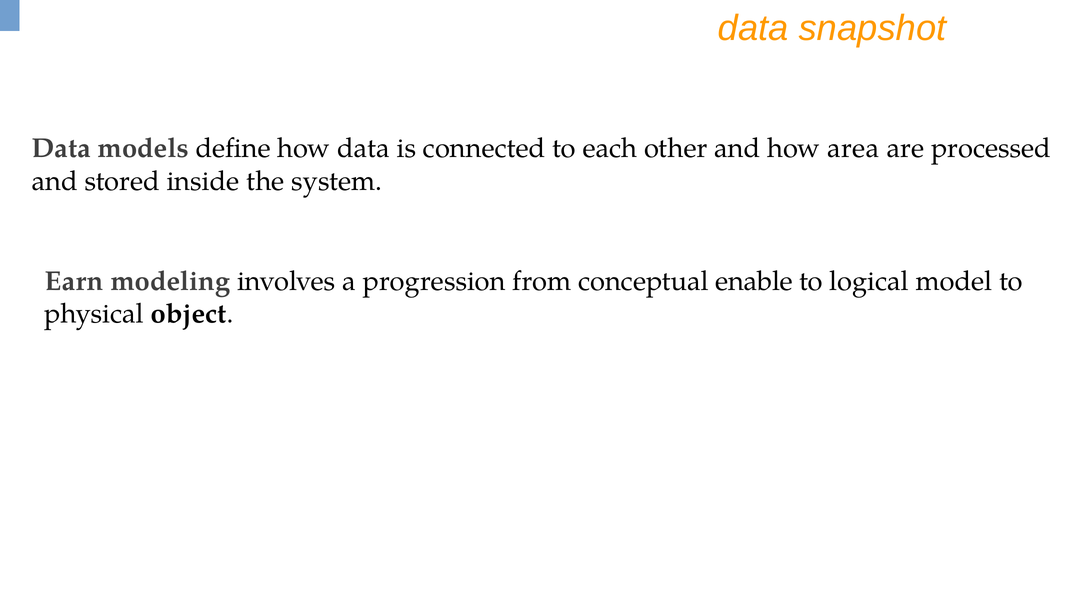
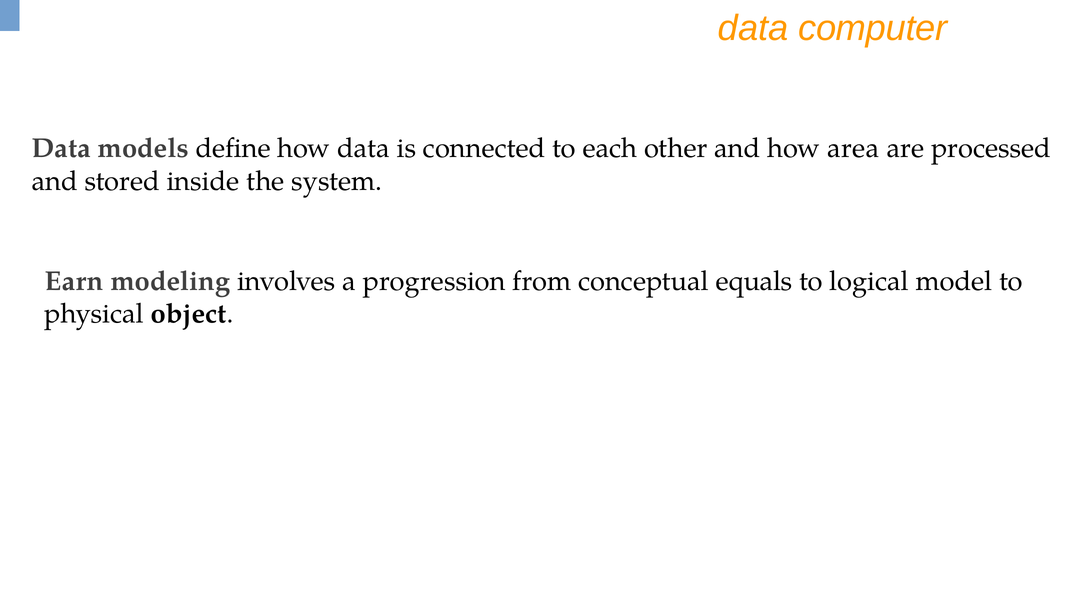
snapshot: snapshot -> computer
enable: enable -> equals
